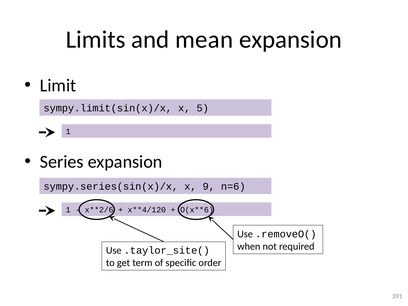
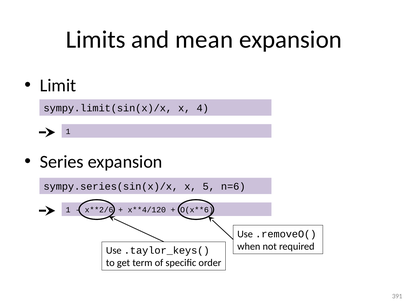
5: 5 -> 4
9: 9 -> 5
.taylor_site(: .taylor_site( -> .taylor_keys(
